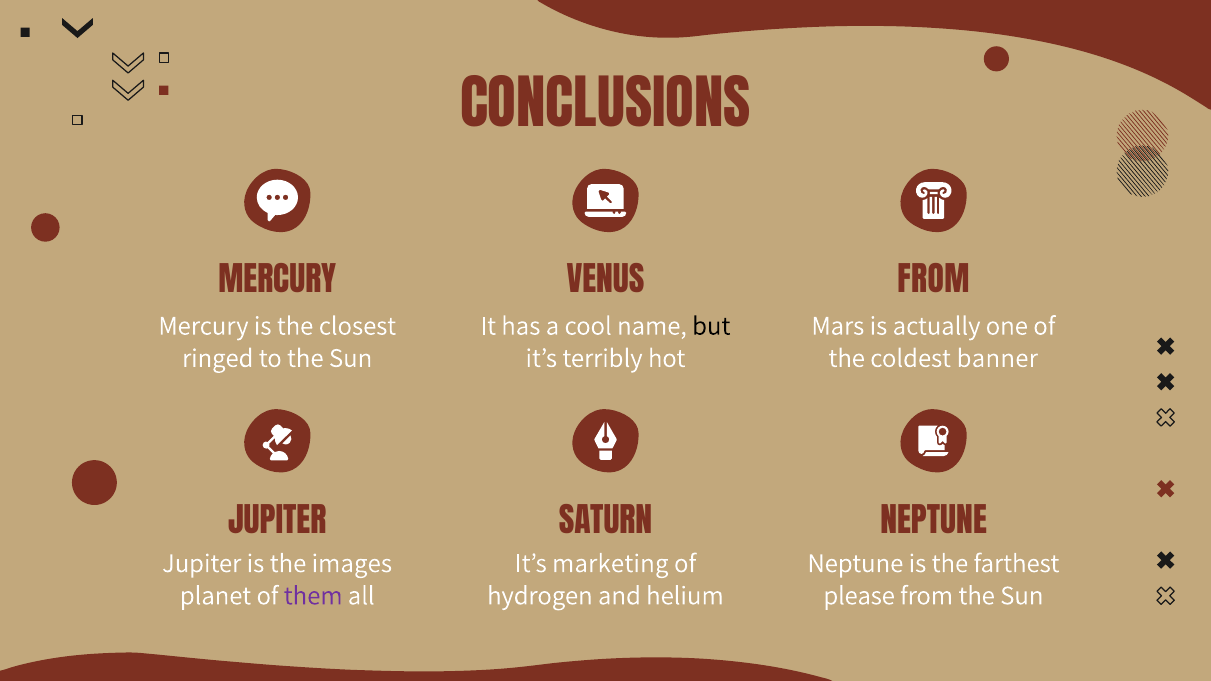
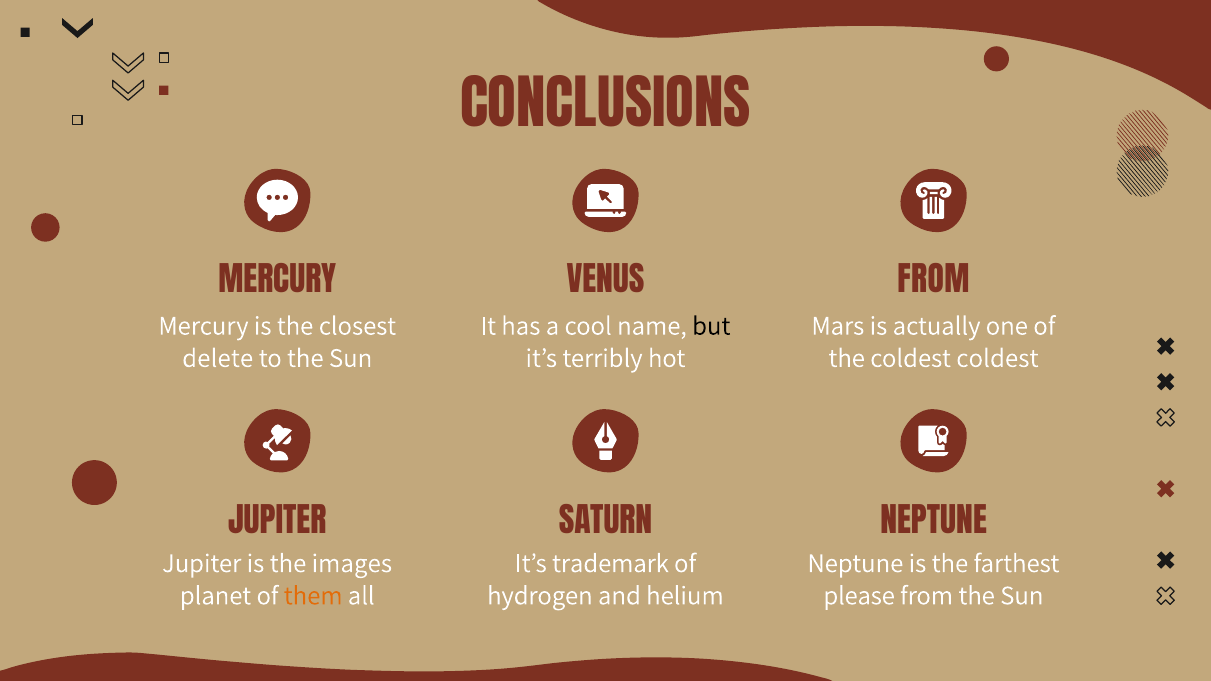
ringed: ringed -> delete
coldest banner: banner -> coldest
marketing: marketing -> trademark
them colour: purple -> orange
